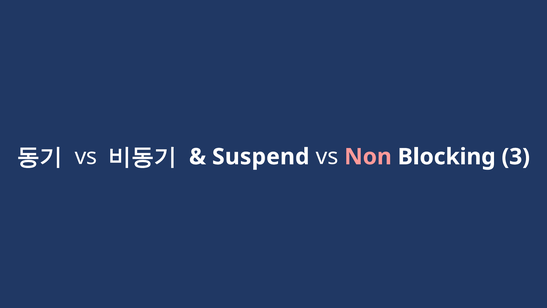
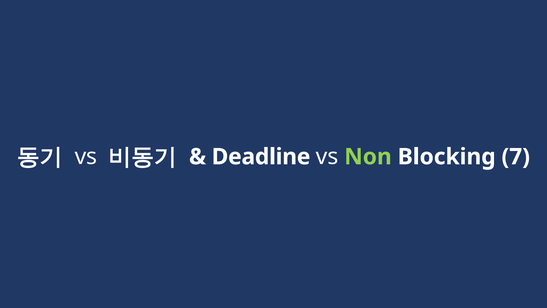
Suspend: Suspend -> Deadline
Non colour: pink -> light green
3: 3 -> 7
